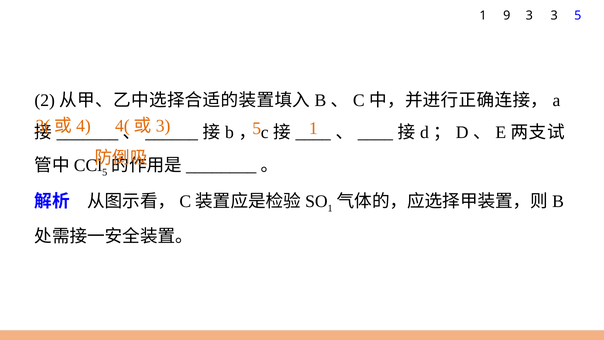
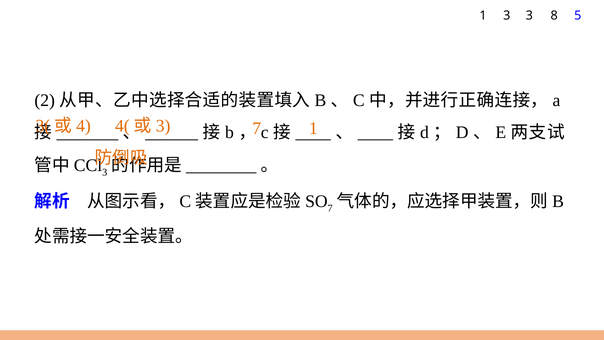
1 9: 9 -> 3
3 3: 3 -> 8
5 at (257, 129): 5 -> 7
5 at (105, 172): 5 -> 3
1 at (330, 208): 1 -> 7
